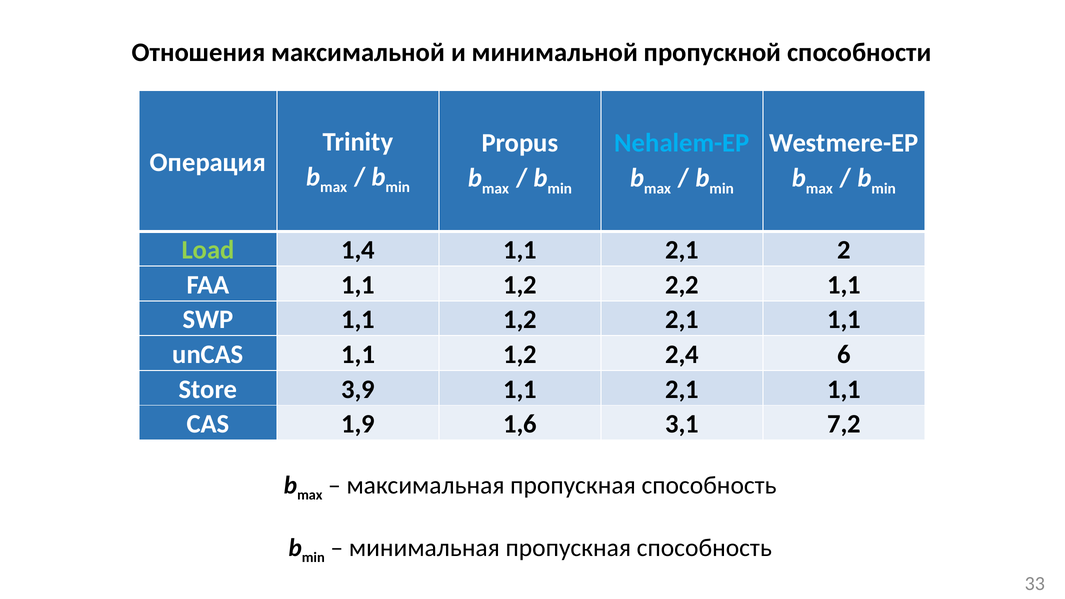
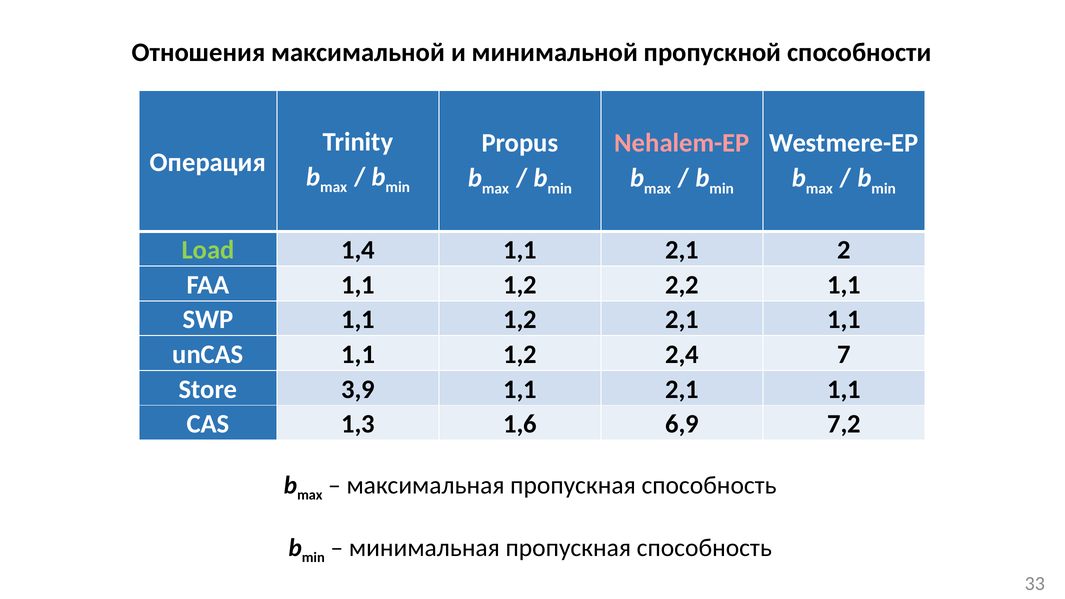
Nehalem-EP colour: light blue -> pink
6: 6 -> 7
1,9: 1,9 -> 1,3
3,1: 3,1 -> 6,9
